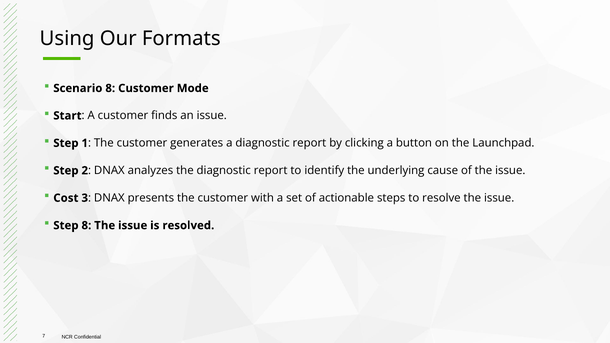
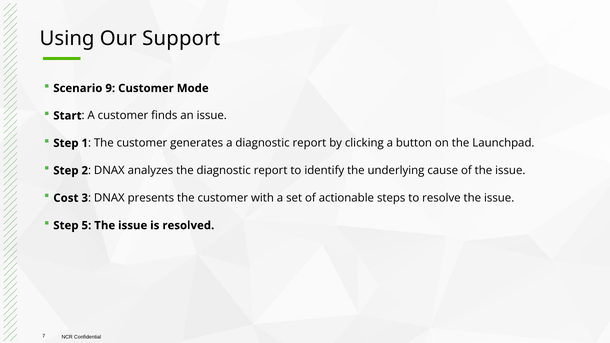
Formats: Formats -> Support
Scenario 8: 8 -> 9
Step 8: 8 -> 5
